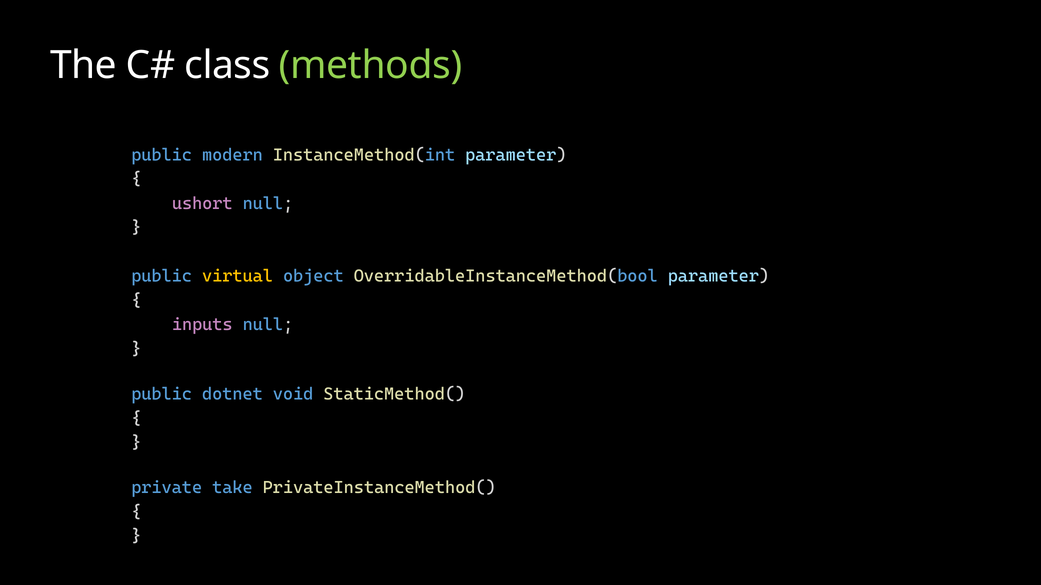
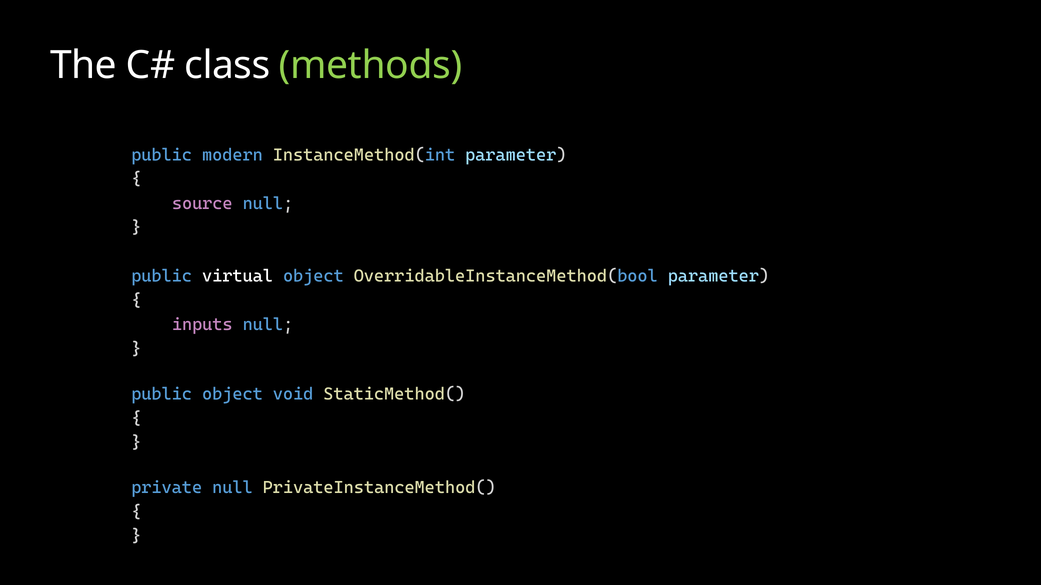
ushort: ushort -> source
virtual colour: yellow -> white
public dotnet: dotnet -> object
private take: take -> null
